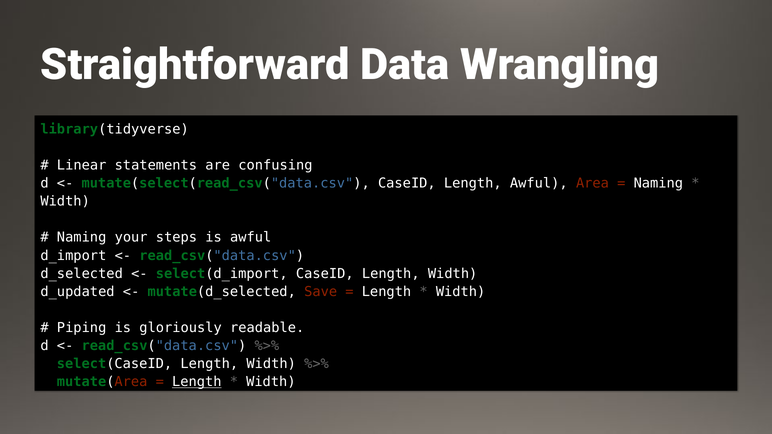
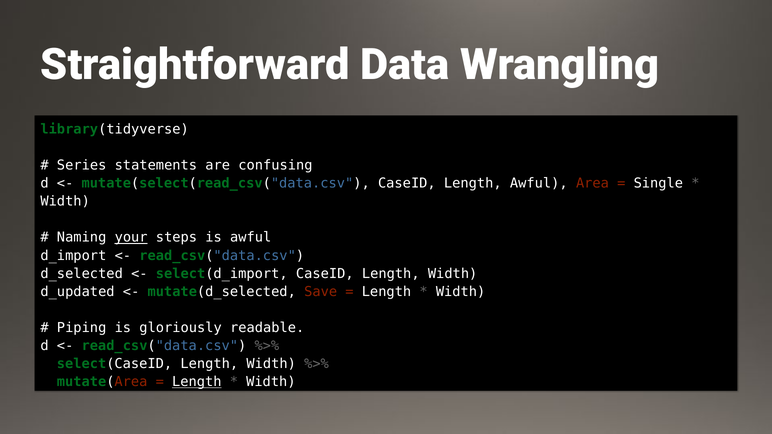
Linear: Linear -> Series
Naming at (658, 183): Naming -> Single
your underline: none -> present
